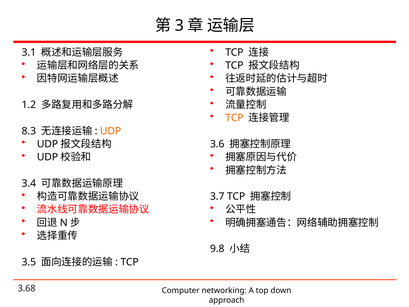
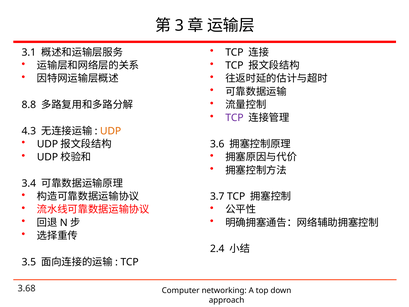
1.2: 1.2 -> 8.8
TCP at (234, 118) colour: orange -> purple
8.3: 8.3 -> 4.3
9.8: 9.8 -> 2.4
